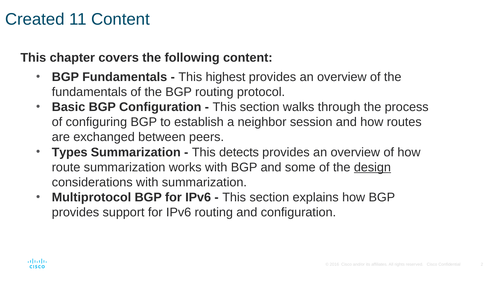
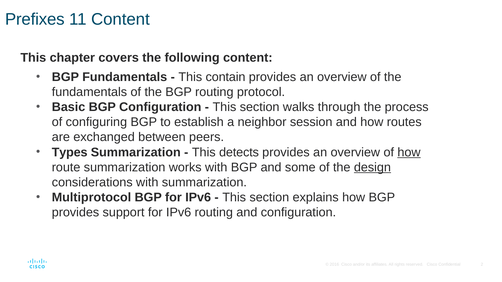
Created: Created -> Prefixes
highest: highest -> contain
how at (409, 152) underline: none -> present
